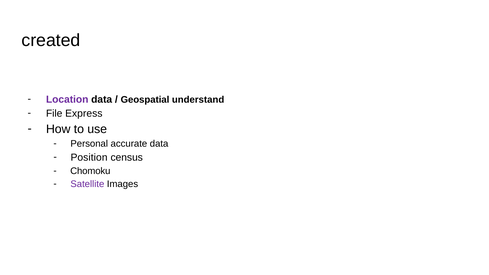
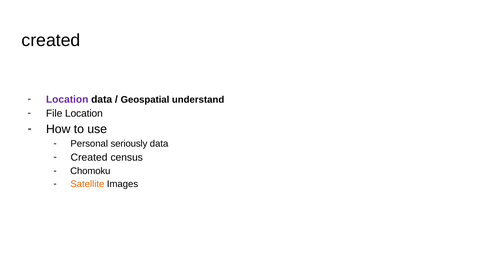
File Express: Express -> Location
accurate: accurate -> seriously
Position at (89, 158): Position -> Created
Satellite colour: purple -> orange
